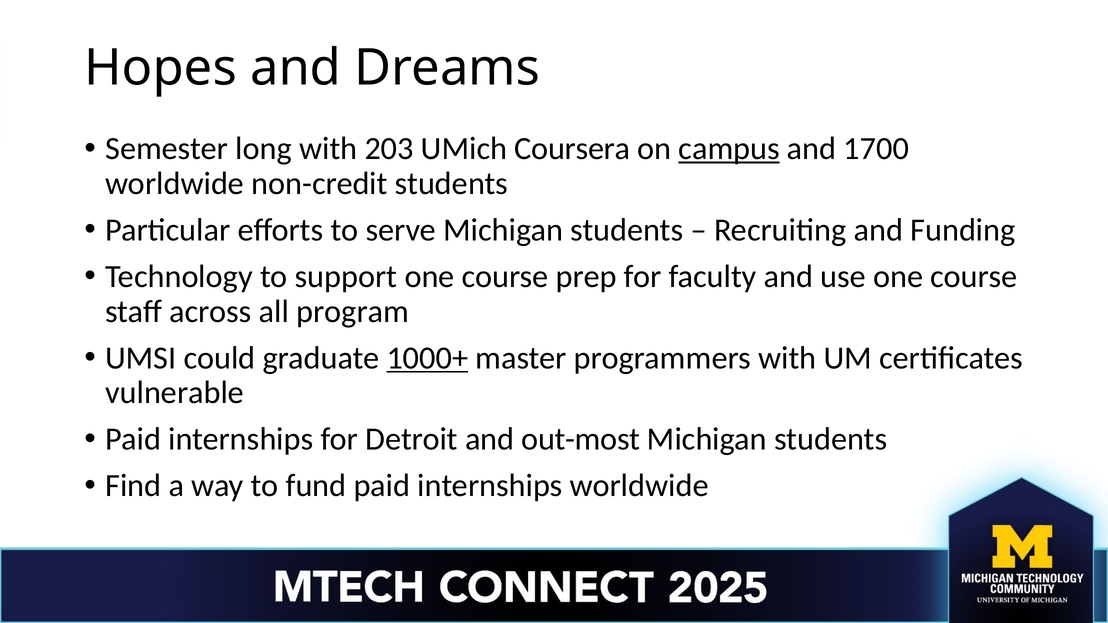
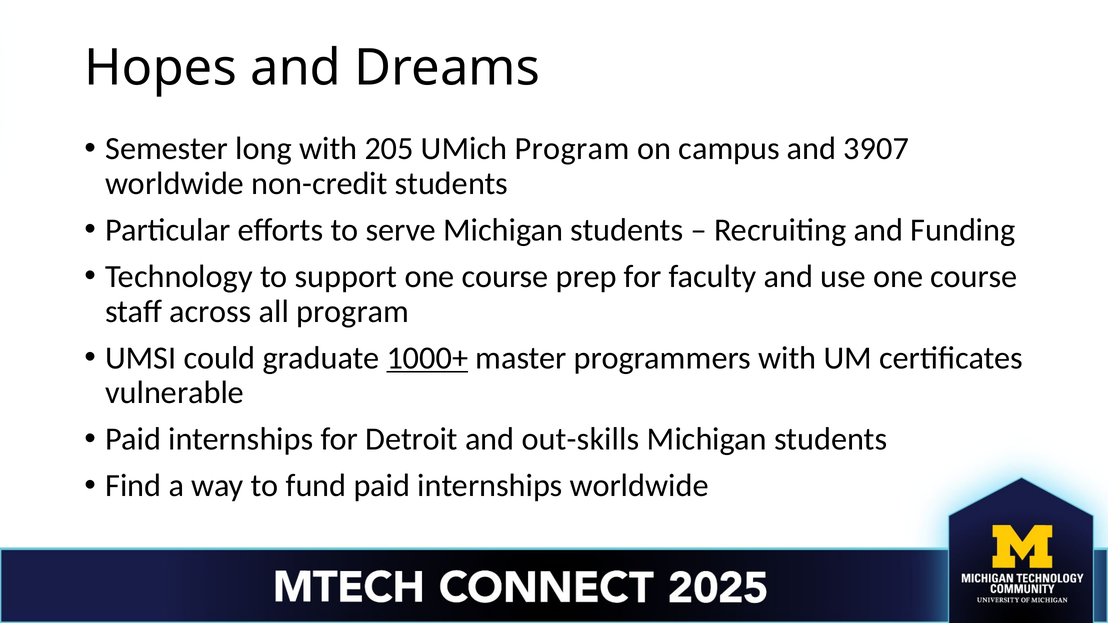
203: 203 -> 205
UMich Coursera: Coursera -> Program
campus underline: present -> none
1700: 1700 -> 3907
out-most: out-most -> out-skills
